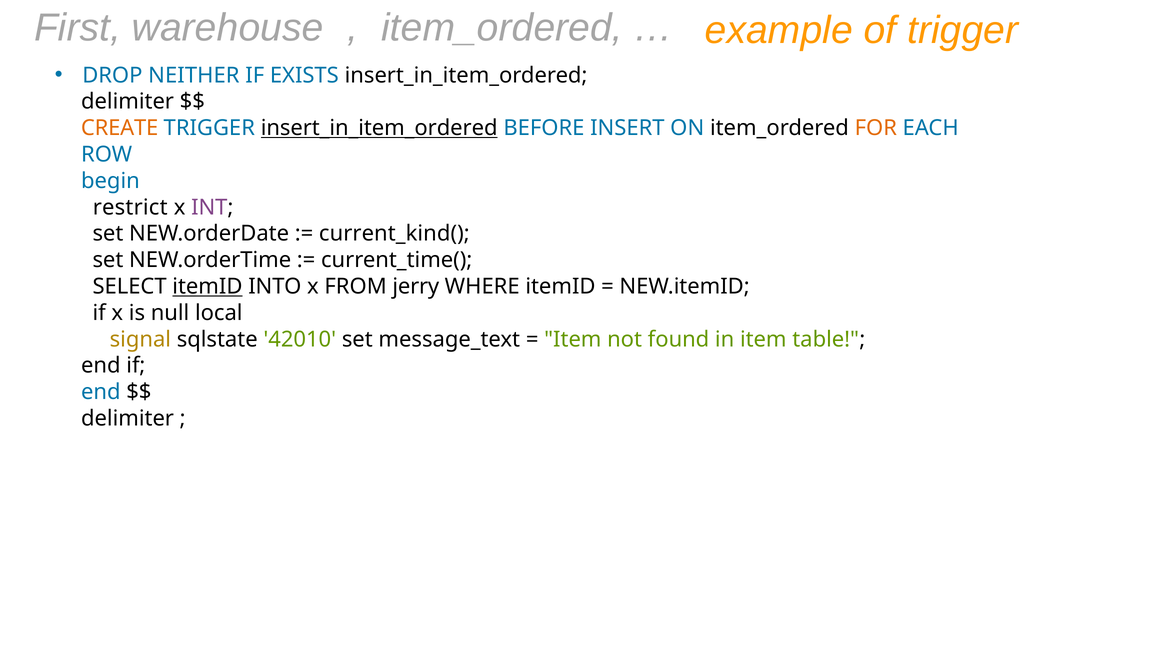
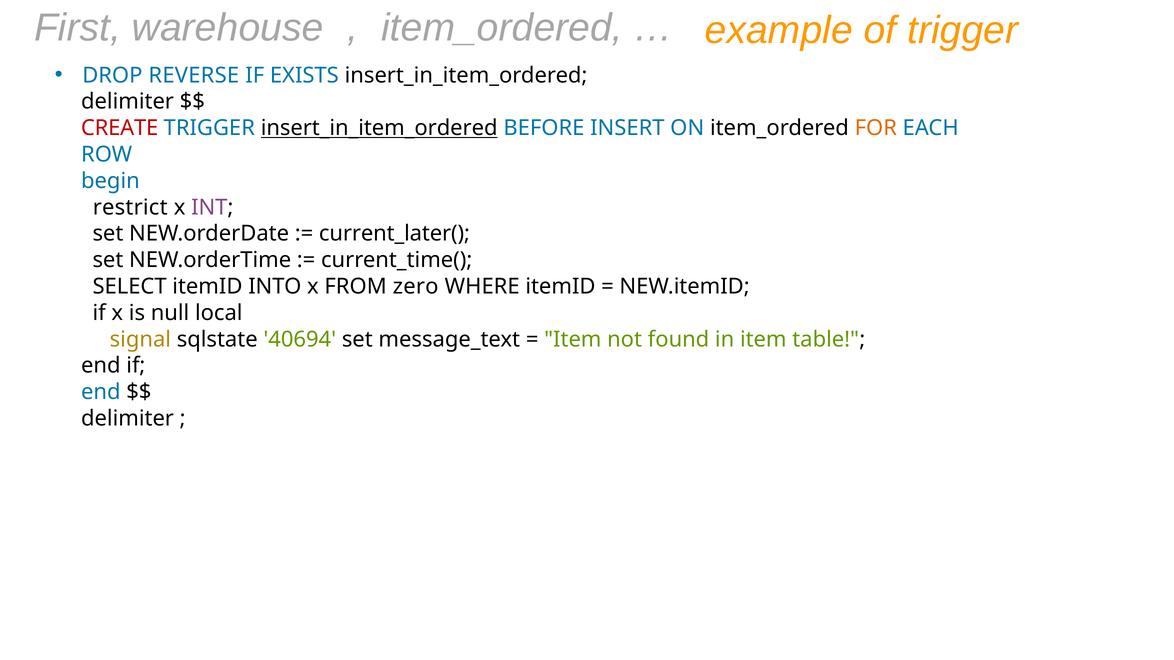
NEITHER: NEITHER -> REVERSE
CREATE colour: orange -> red
current_kind(: current_kind( -> current_later(
itemID at (207, 287) underline: present -> none
jerry: jerry -> zero
42010: 42010 -> 40694
